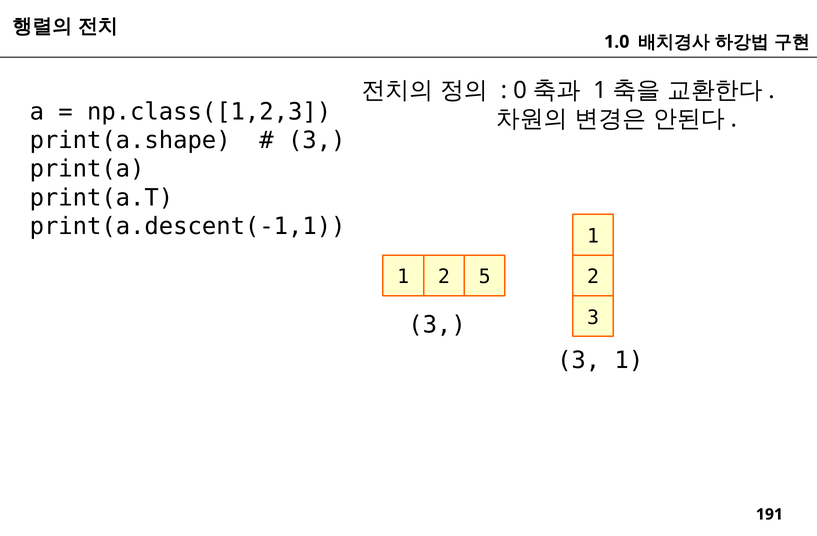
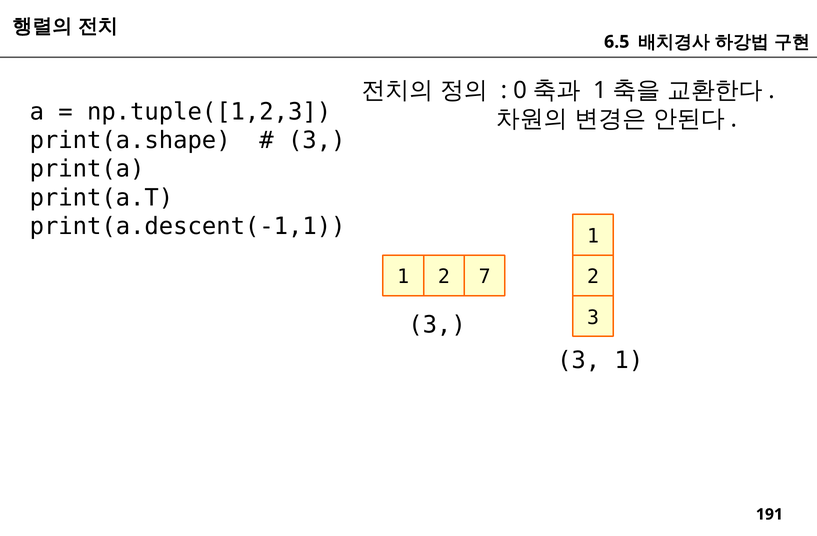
1.0: 1.0 -> 6.5
np.class([1,2,3: np.class([1,2,3 -> np.tuple([1,2,3
5: 5 -> 7
